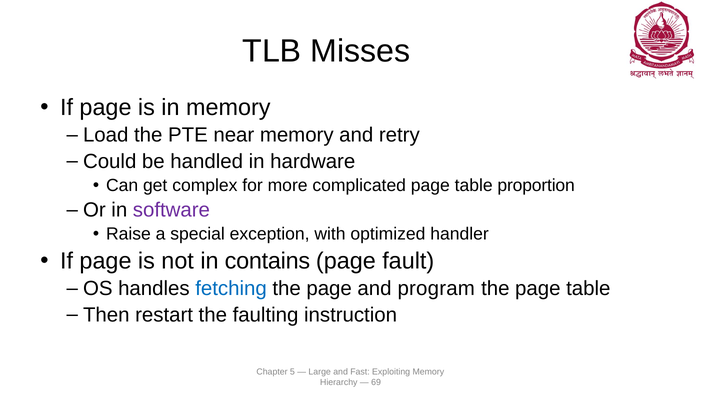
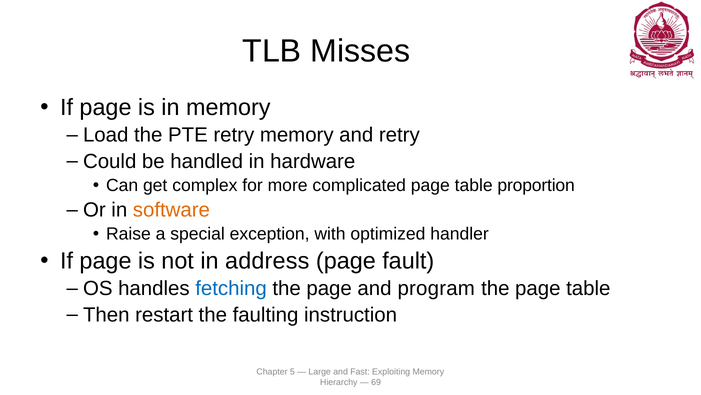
PTE near: near -> retry
software colour: purple -> orange
contains: contains -> address
